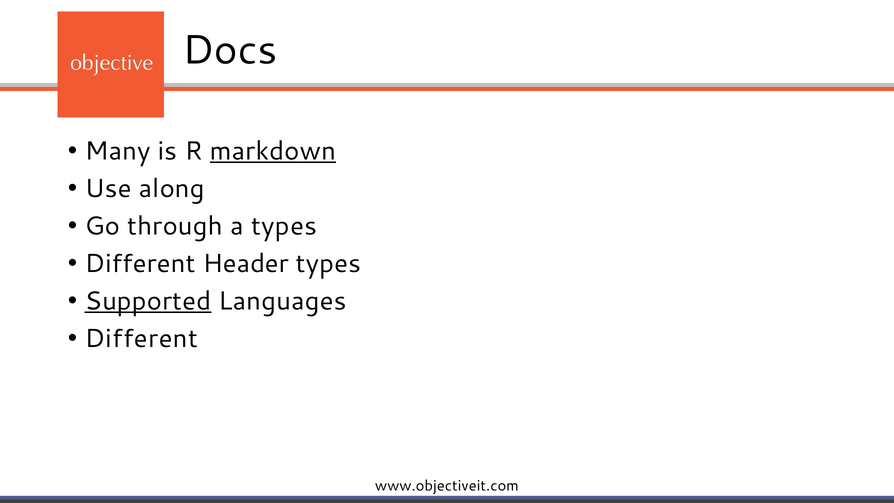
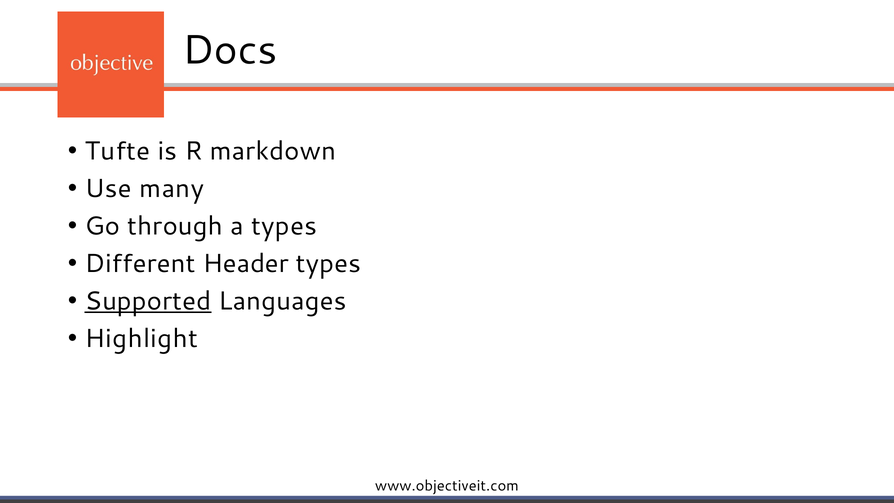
Many: Many -> Tufte
markdown underline: present -> none
along: along -> many
Different at (141, 339): Different -> Highlight
